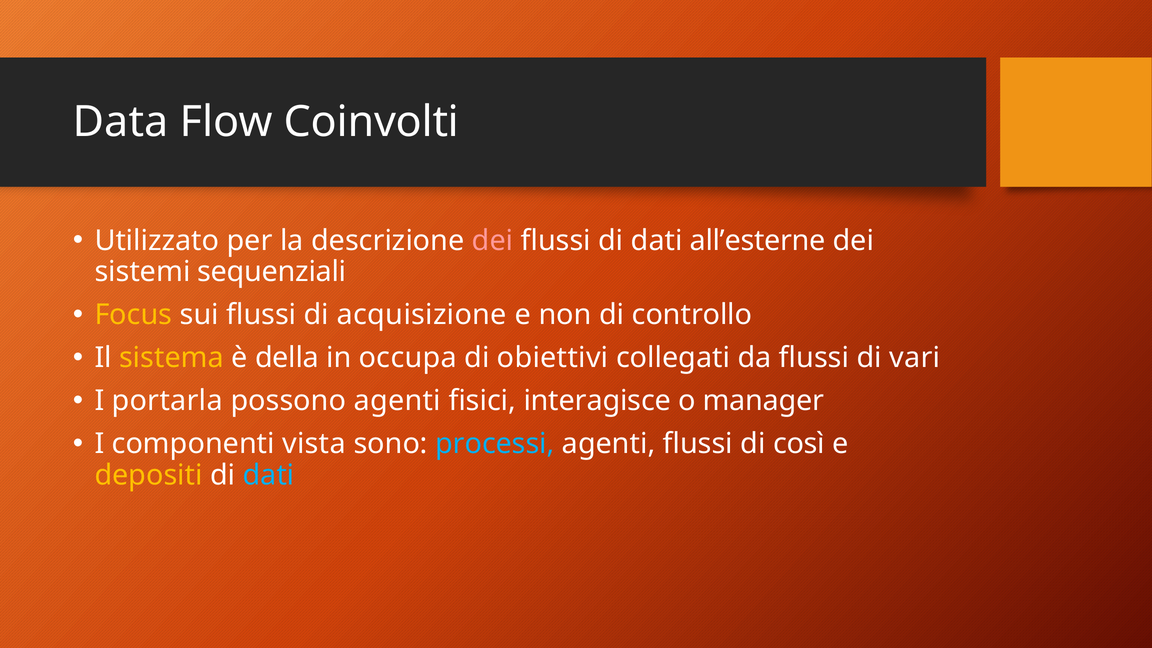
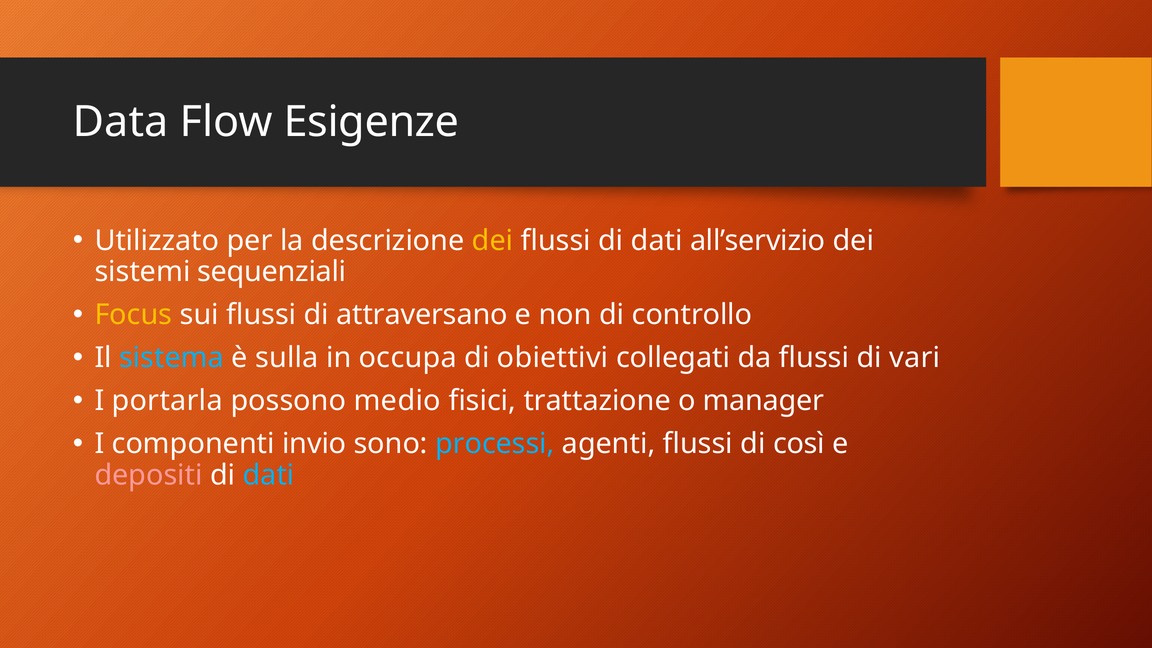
Coinvolti: Coinvolti -> Esigenze
dei at (493, 241) colour: pink -> yellow
all’esterne: all’esterne -> all’servizio
acquisizione: acquisizione -> attraversano
sistema colour: yellow -> light blue
della: della -> sulla
possono agenti: agenti -> medio
interagisce: interagisce -> trattazione
vista: vista -> invio
depositi colour: yellow -> pink
